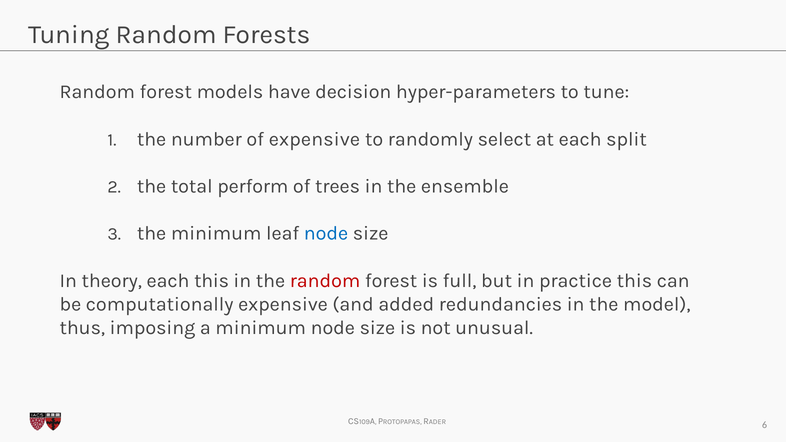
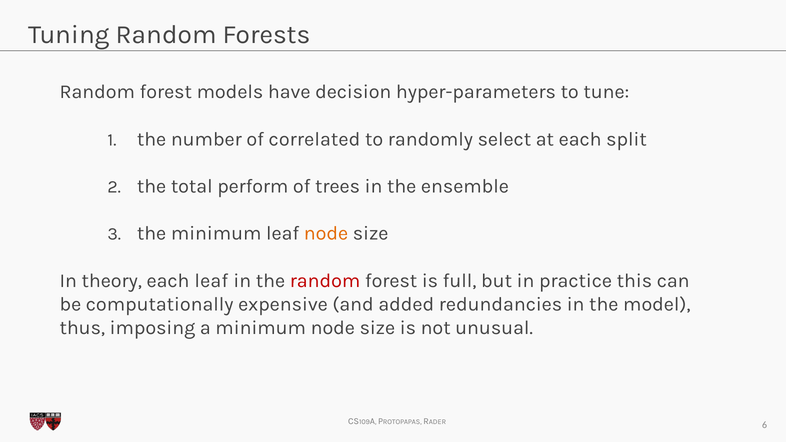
of expensive: expensive -> correlated
node at (326, 233) colour: blue -> orange
each this: this -> leaf
